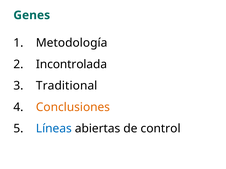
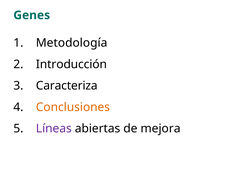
Incontrolada: Incontrolada -> Introducción
Traditional: Traditional -> Caracteriza
Líneas colour: blue -> purple
control: control -> mejora
